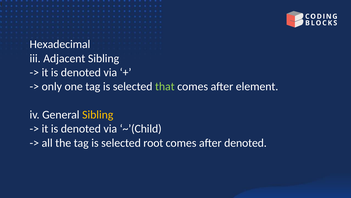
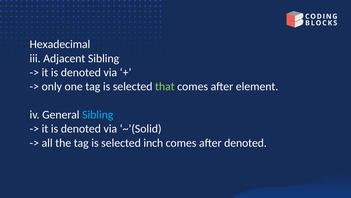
Sibling at (98, 114) colour: yellow -> light blue
~’(Child: ~’(Child -> ~’(Solid
root: root -> inch
